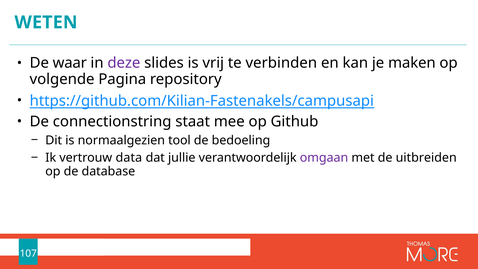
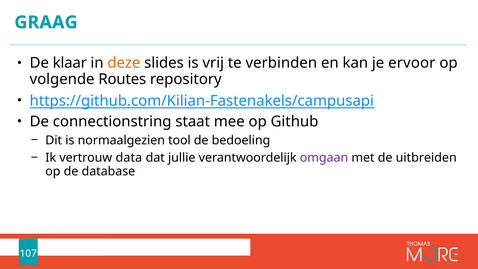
WETEN: WETEN -> GRAAG
waar: waar -> klaar
deze colour: purple -> orange
maken: maken -> ervoor
Pagina: Pagina -> Routes
